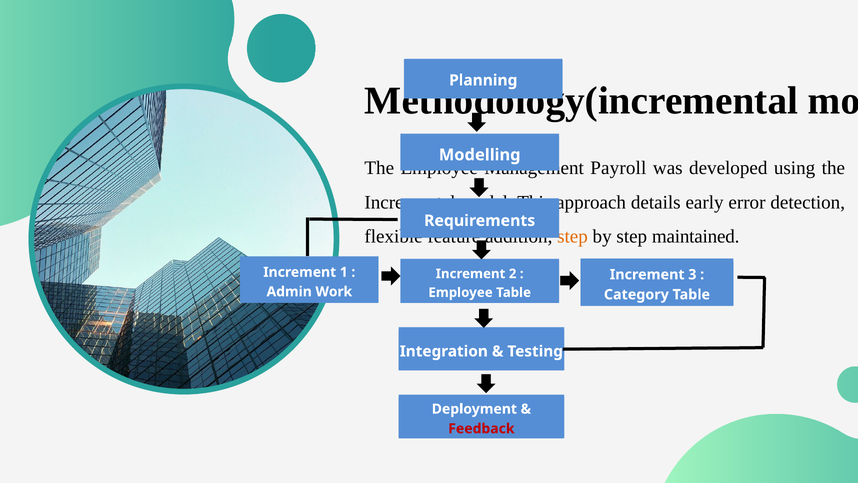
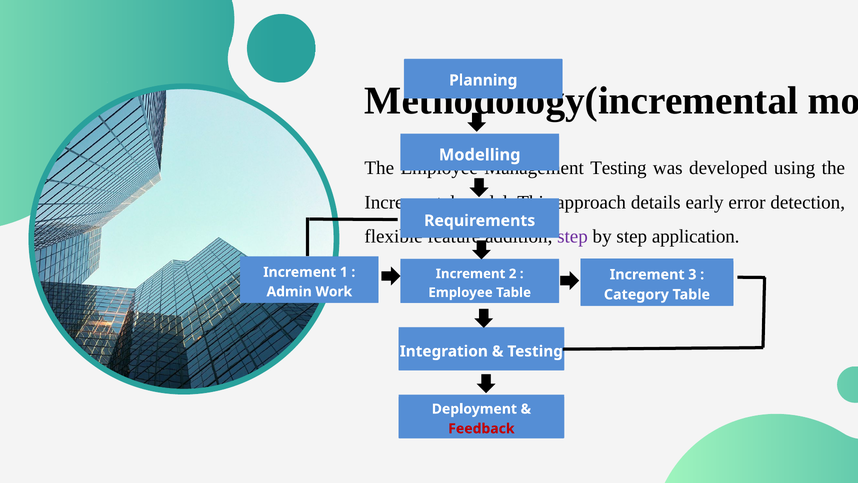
Payroll at (618, 168): Payroll -> Testing
step at (572, 236) colour: orange -> purple
maintained: maintained -> application
